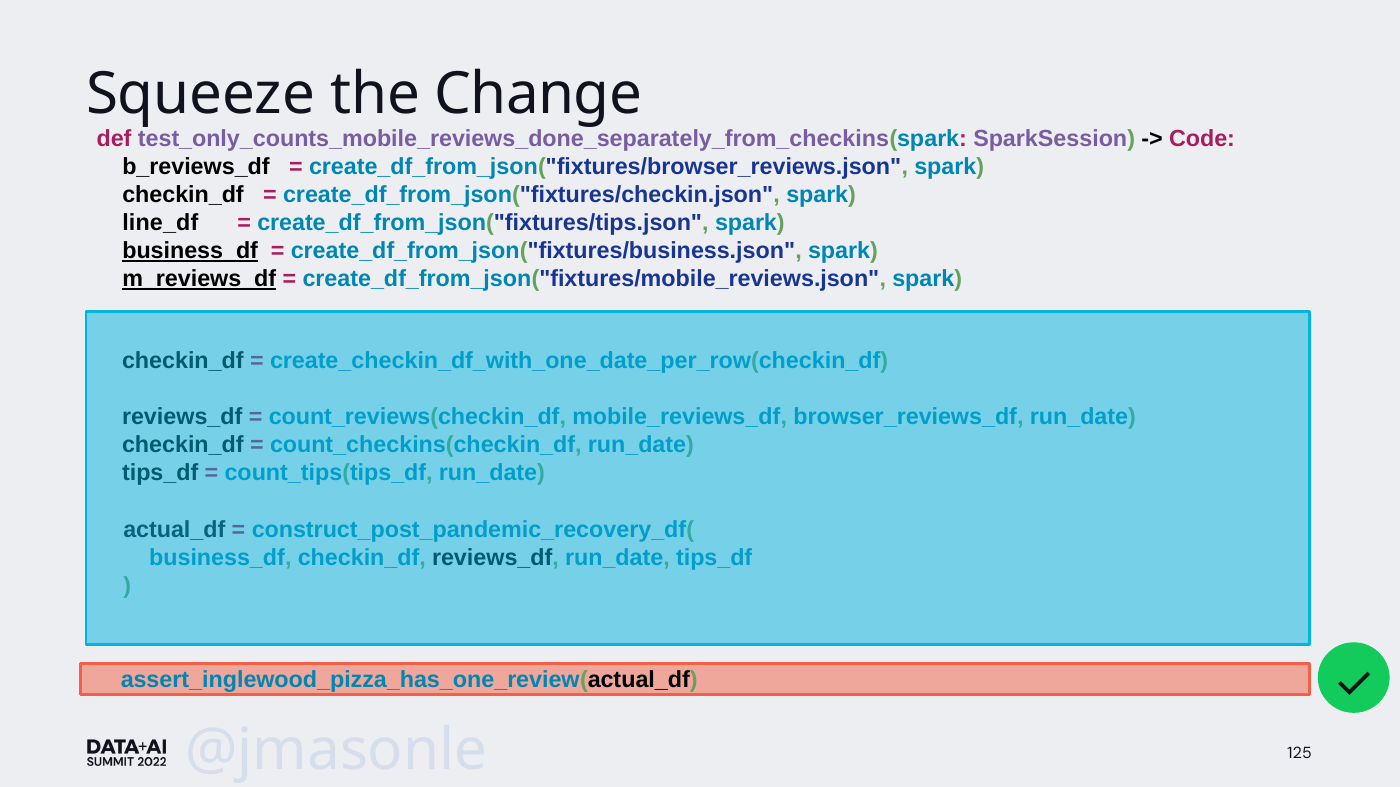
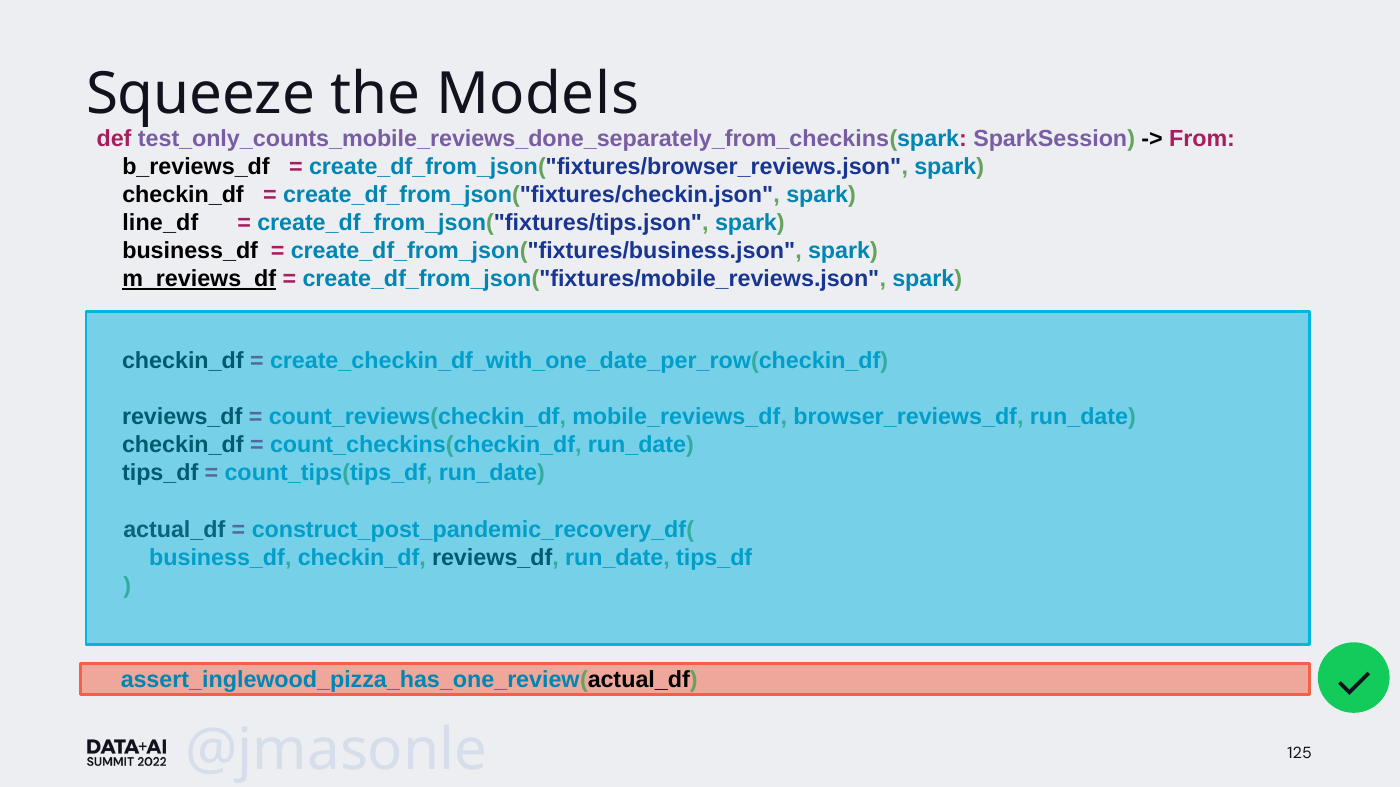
Change: Change -> Models
Code: Code -> From
business_df at (190, 251) underline: present -> none
